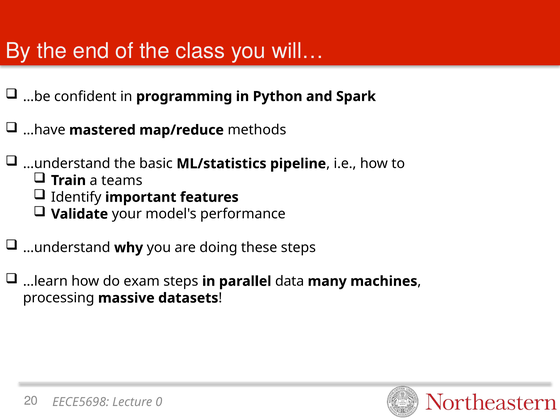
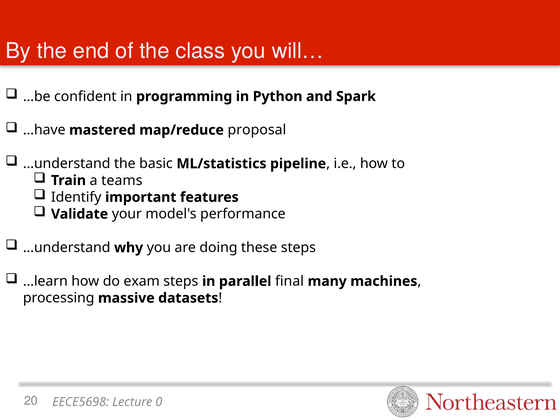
methods: methods -> proposal
data: data -> final
